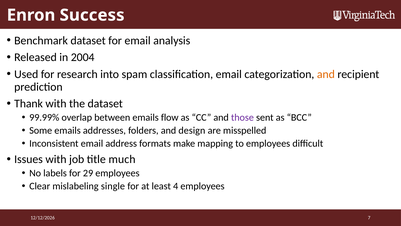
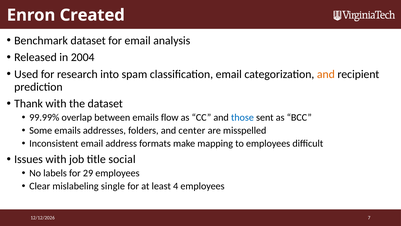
Success: Success -> Created
those colour: purple -> blue
design: design -> center
much: much -> social
